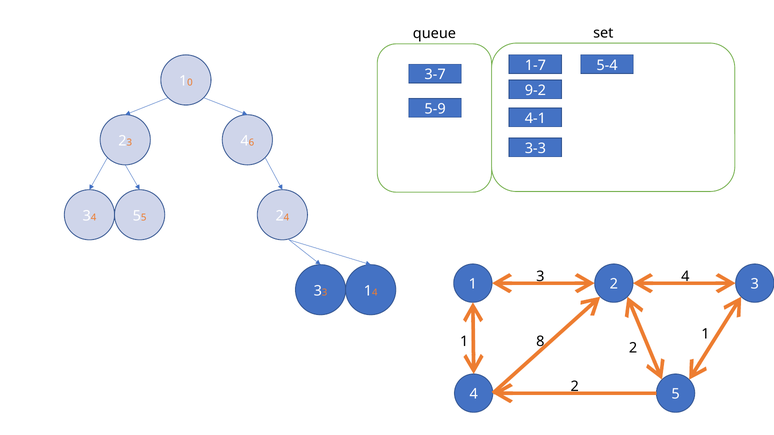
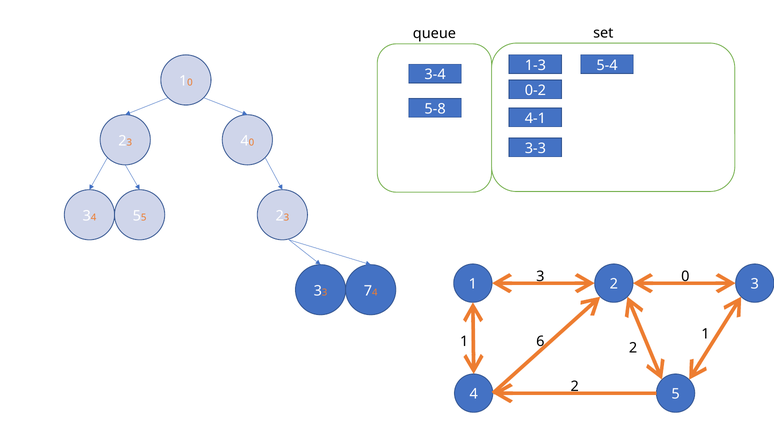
1-7: 1-7 -> 1-3
3-7: 3-7 -> 3-4
9-2: 9-2 -> 0-2
5-9: 5-9 -> 5-8
4 6: 6 -> 0
5 2 4: 4 -> 3
4 at (685, 277): 4 -> 0
3 1: 1 -> 7
8: 8 -> 6
